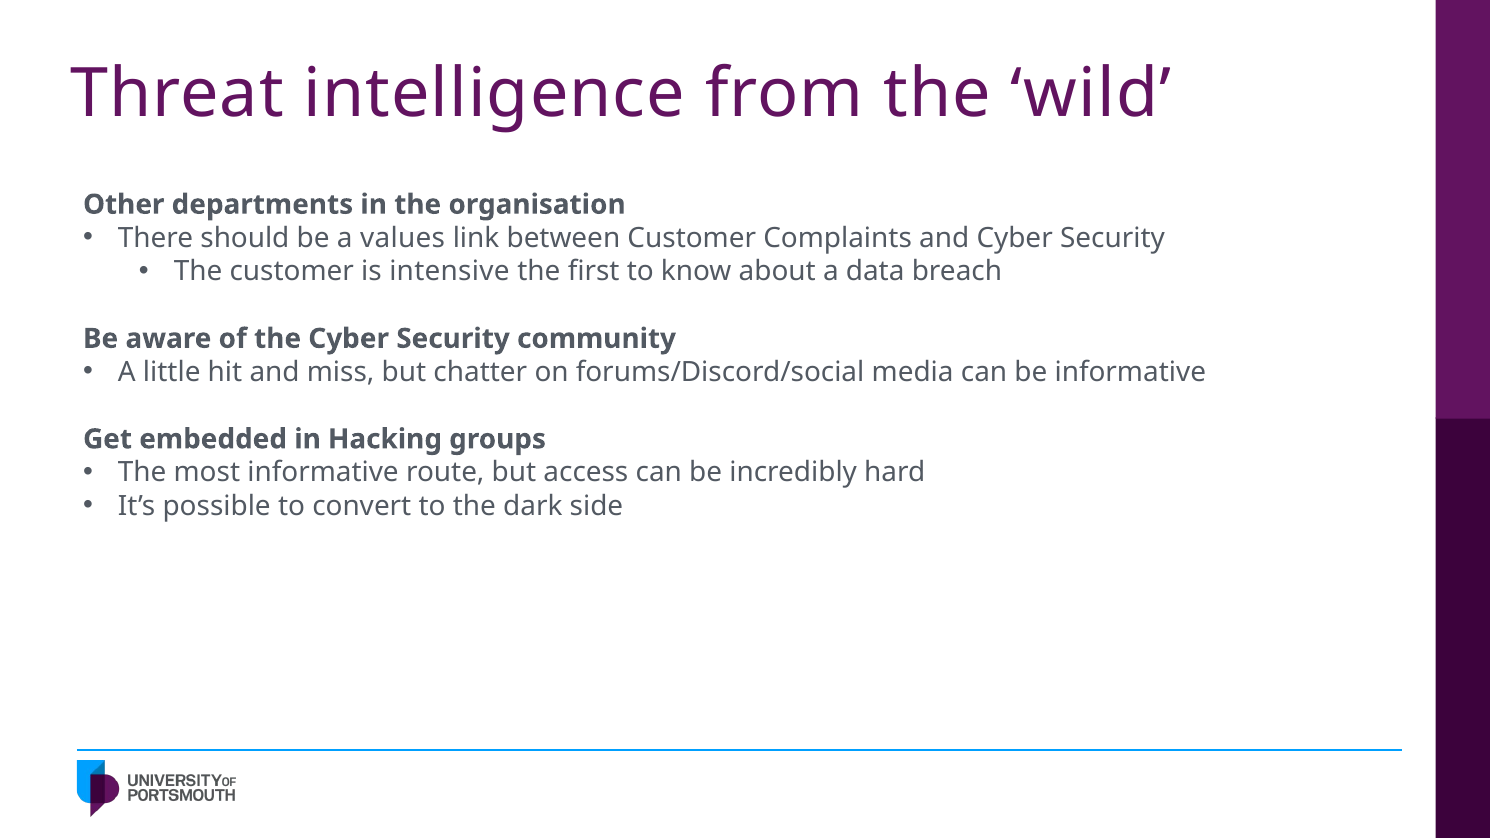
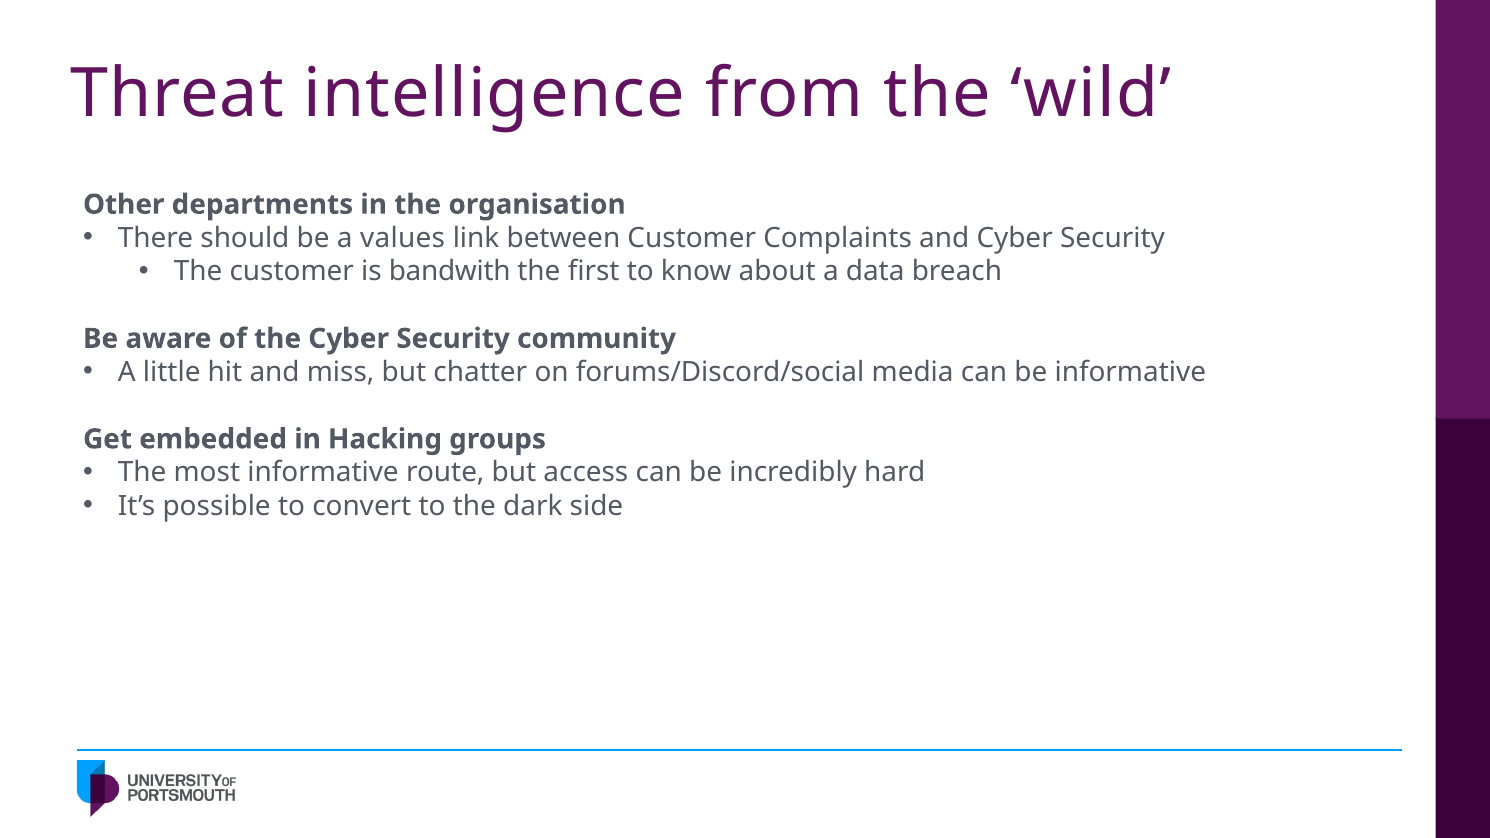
intensive: intensive -> bandwith
